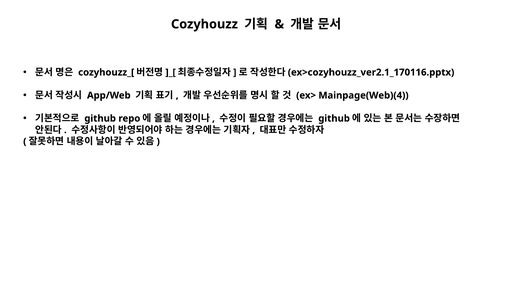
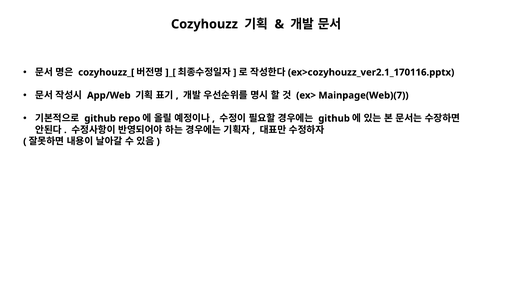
Mainpage(Web)(4: Mainpage(Web)(4 -> Mainpage(Web)(7
